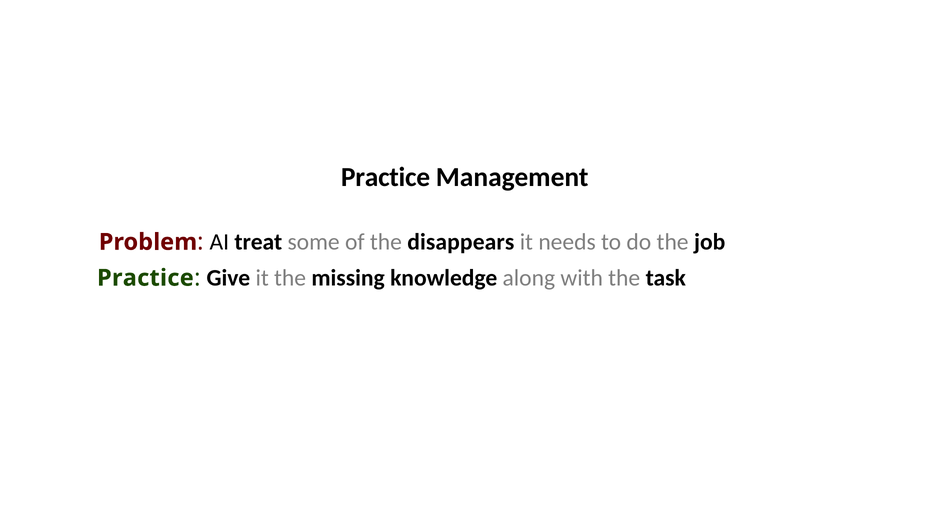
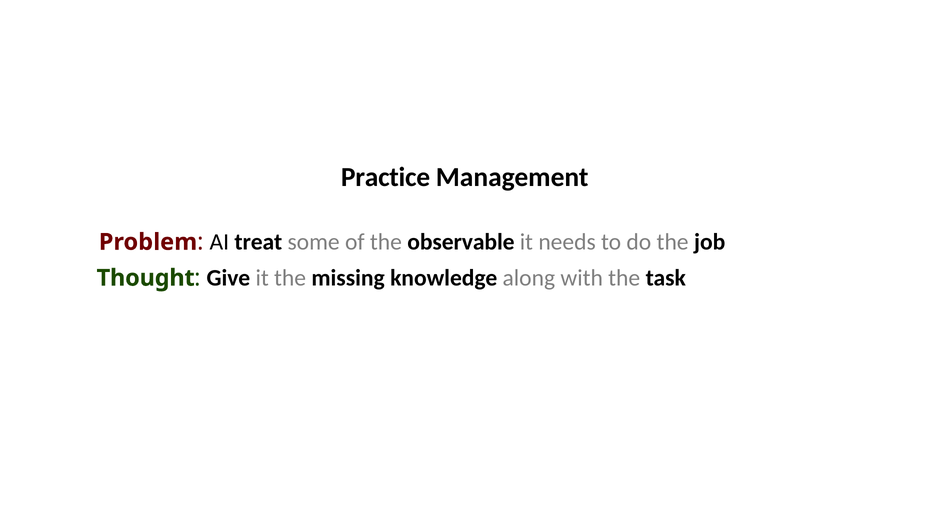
disappears: disappears -> observable
Practice at (145, 278): Practice -> Thought
